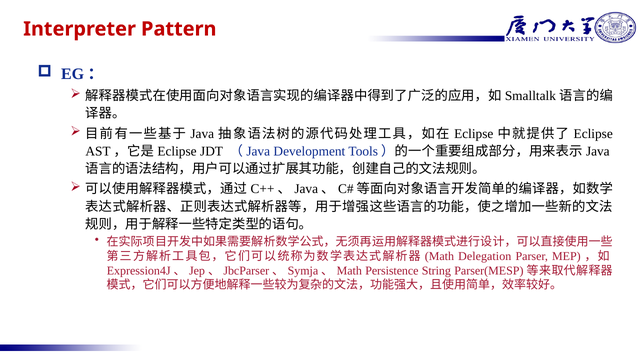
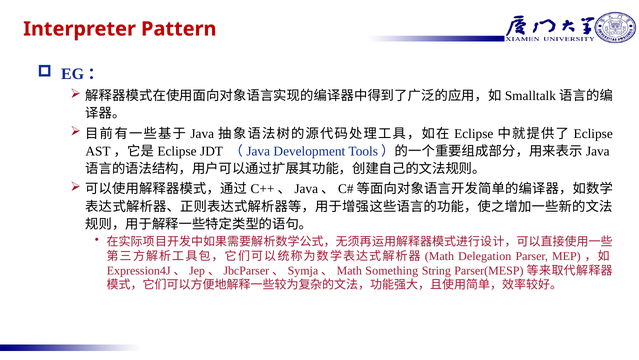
Persistence: Persistence -> Something
